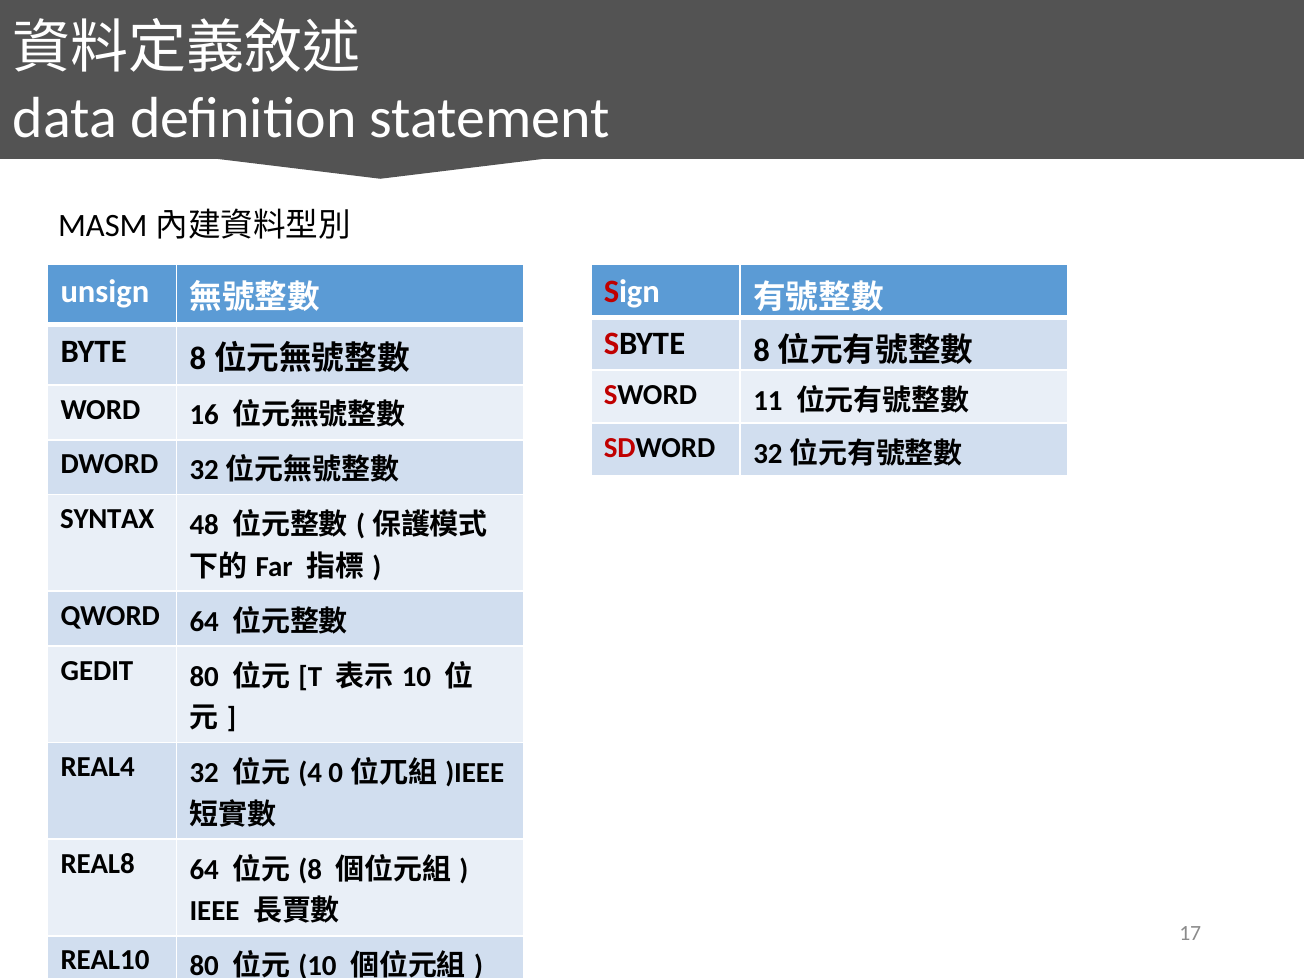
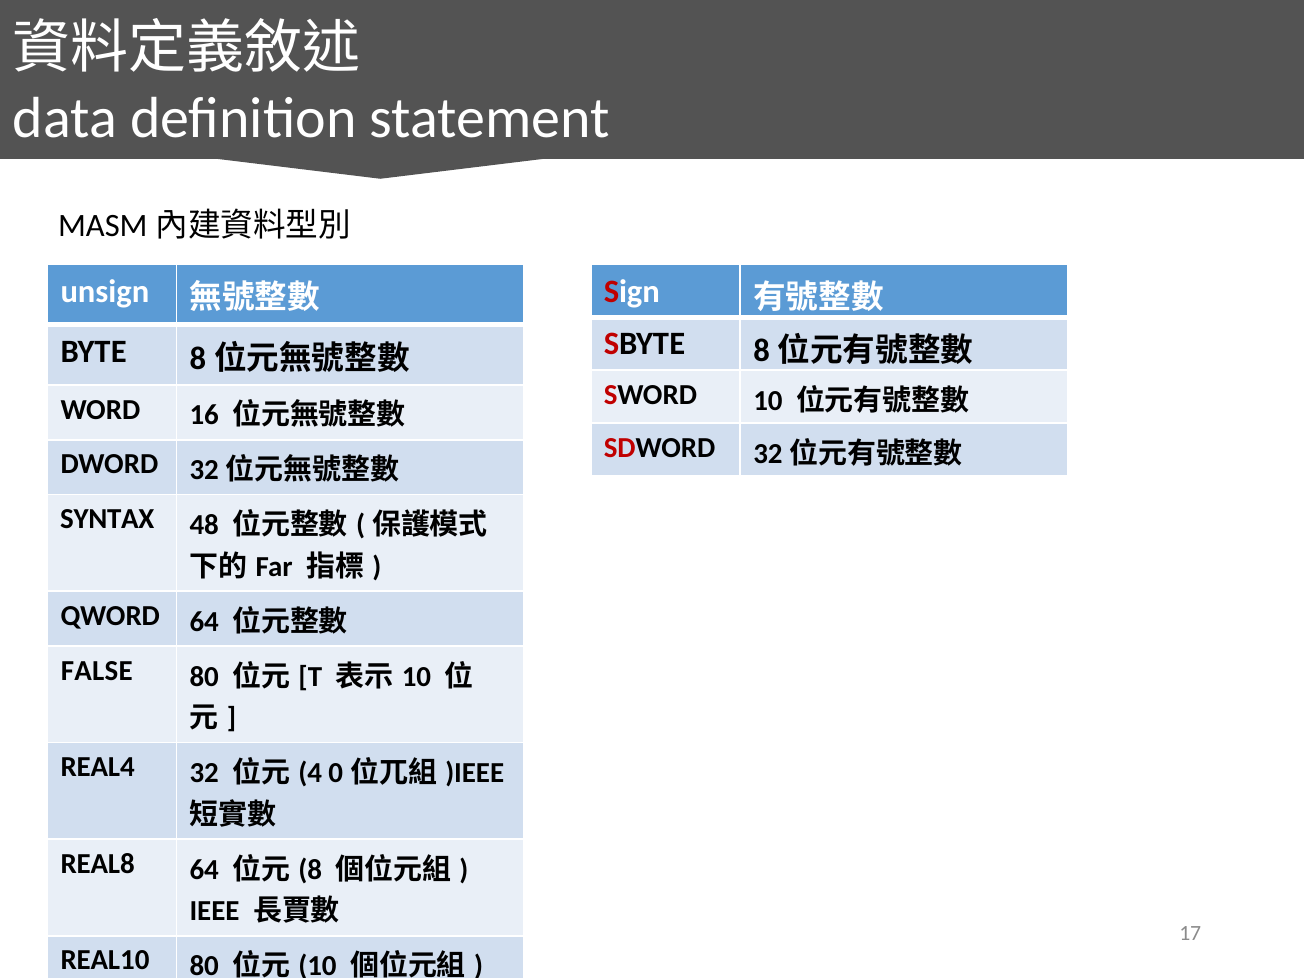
SWORD 11: 11 -> 10
GEDIT: GEDIT -> FALSE
